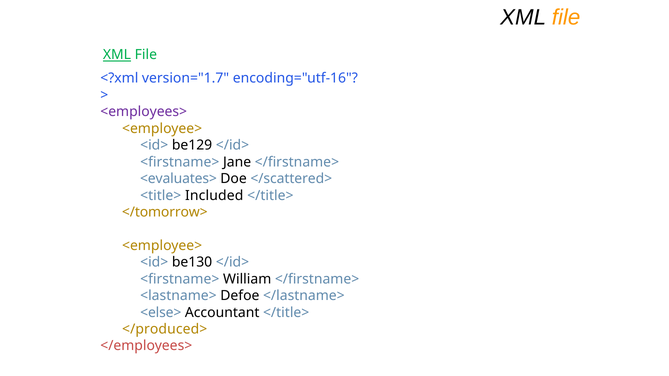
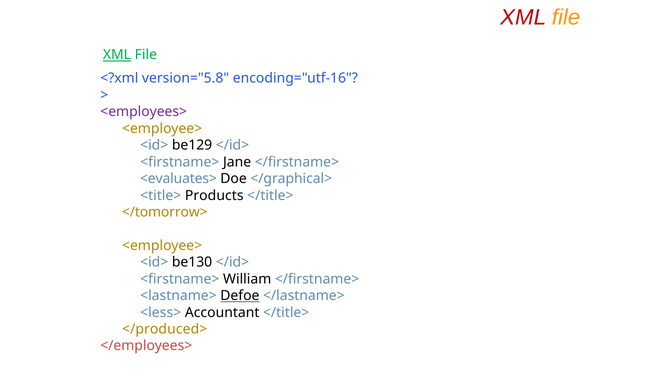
XML at (523, 17) colour: black -> red
version="1.7: version="1.7 -> version="5.8
</scattered>: </scattered> -> </graphical>
Included: Included -> Products
Defoe underline: none -> present
<else>: <else> -> <less>
